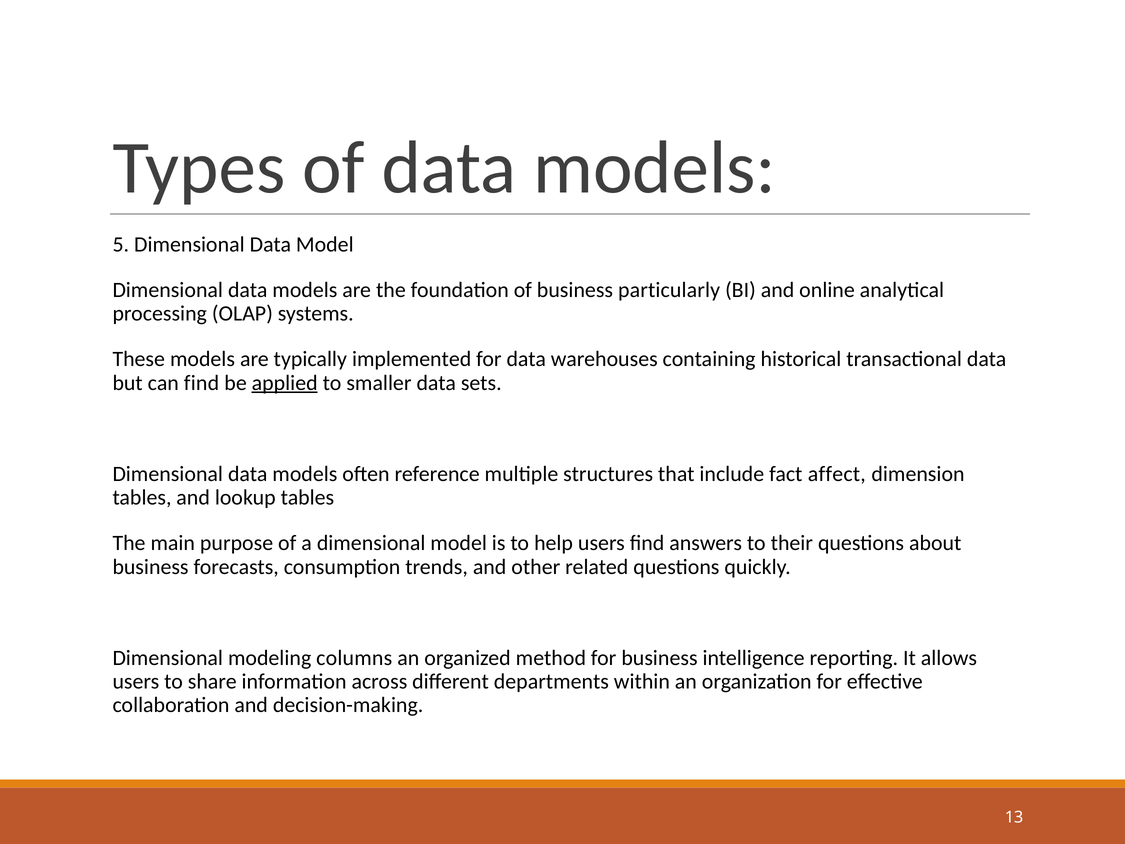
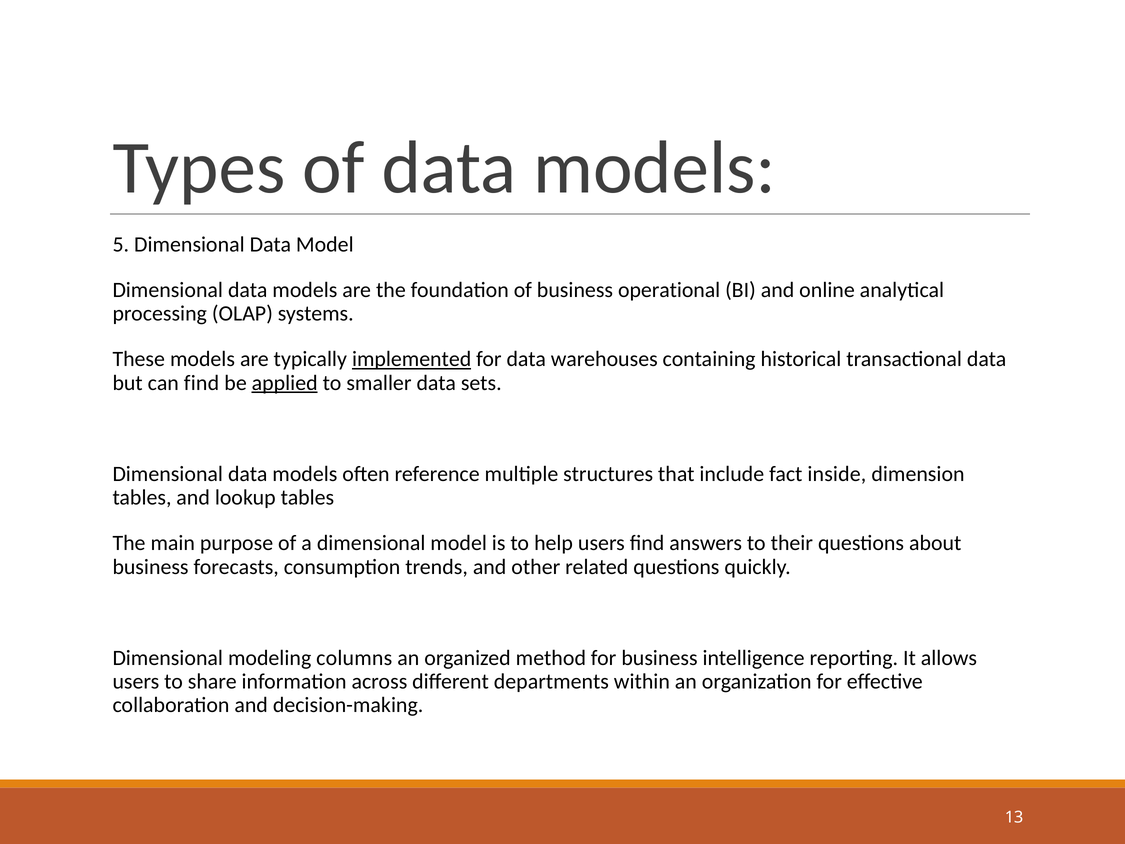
particularly: particularly -> operational
implemented underline: none -> present
affect: affect -> inside
